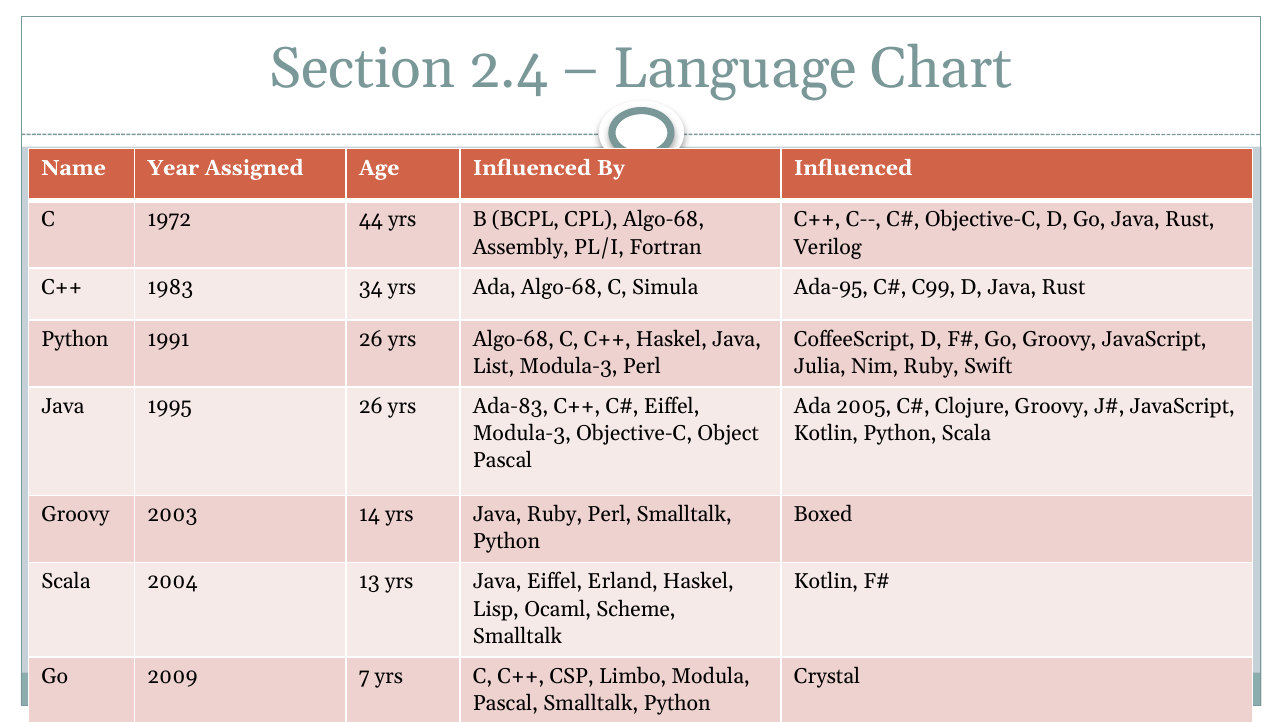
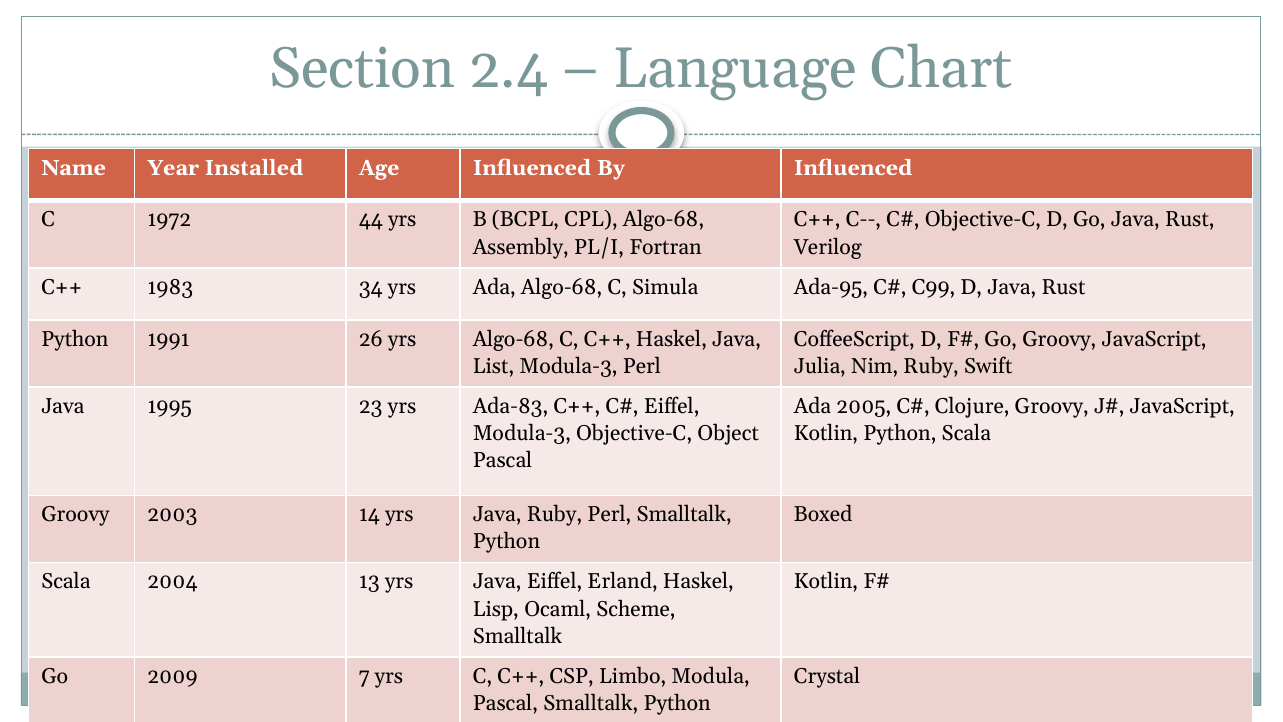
Assigned: Assigned -> Installed
1995 26: 26 -> 23
